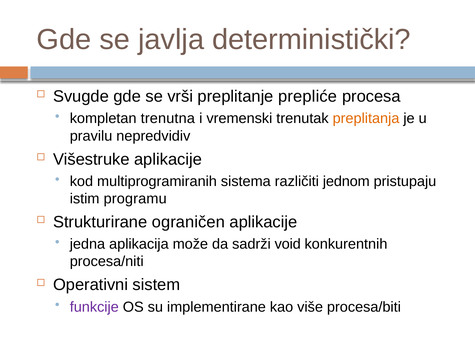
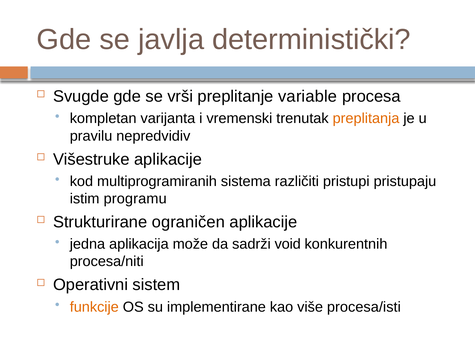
prepliće: prepliće -> variable
trenutna: trenutna -> varijanta
jednom: jednom -> pristupi
funkcije colour: purple -> orange
procesa/biti: procesa/biti -> procesa/isti
